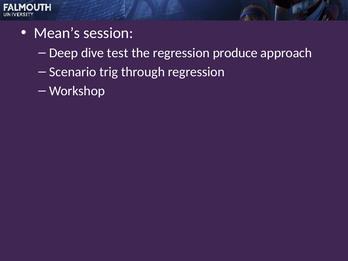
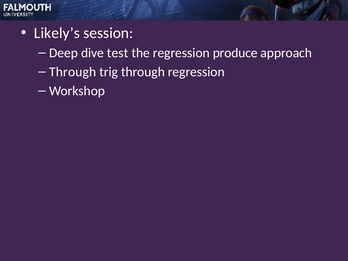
Mean’s: Mean’s -> Likely’s
Scenario at (73, 72): Scenario -> Through
